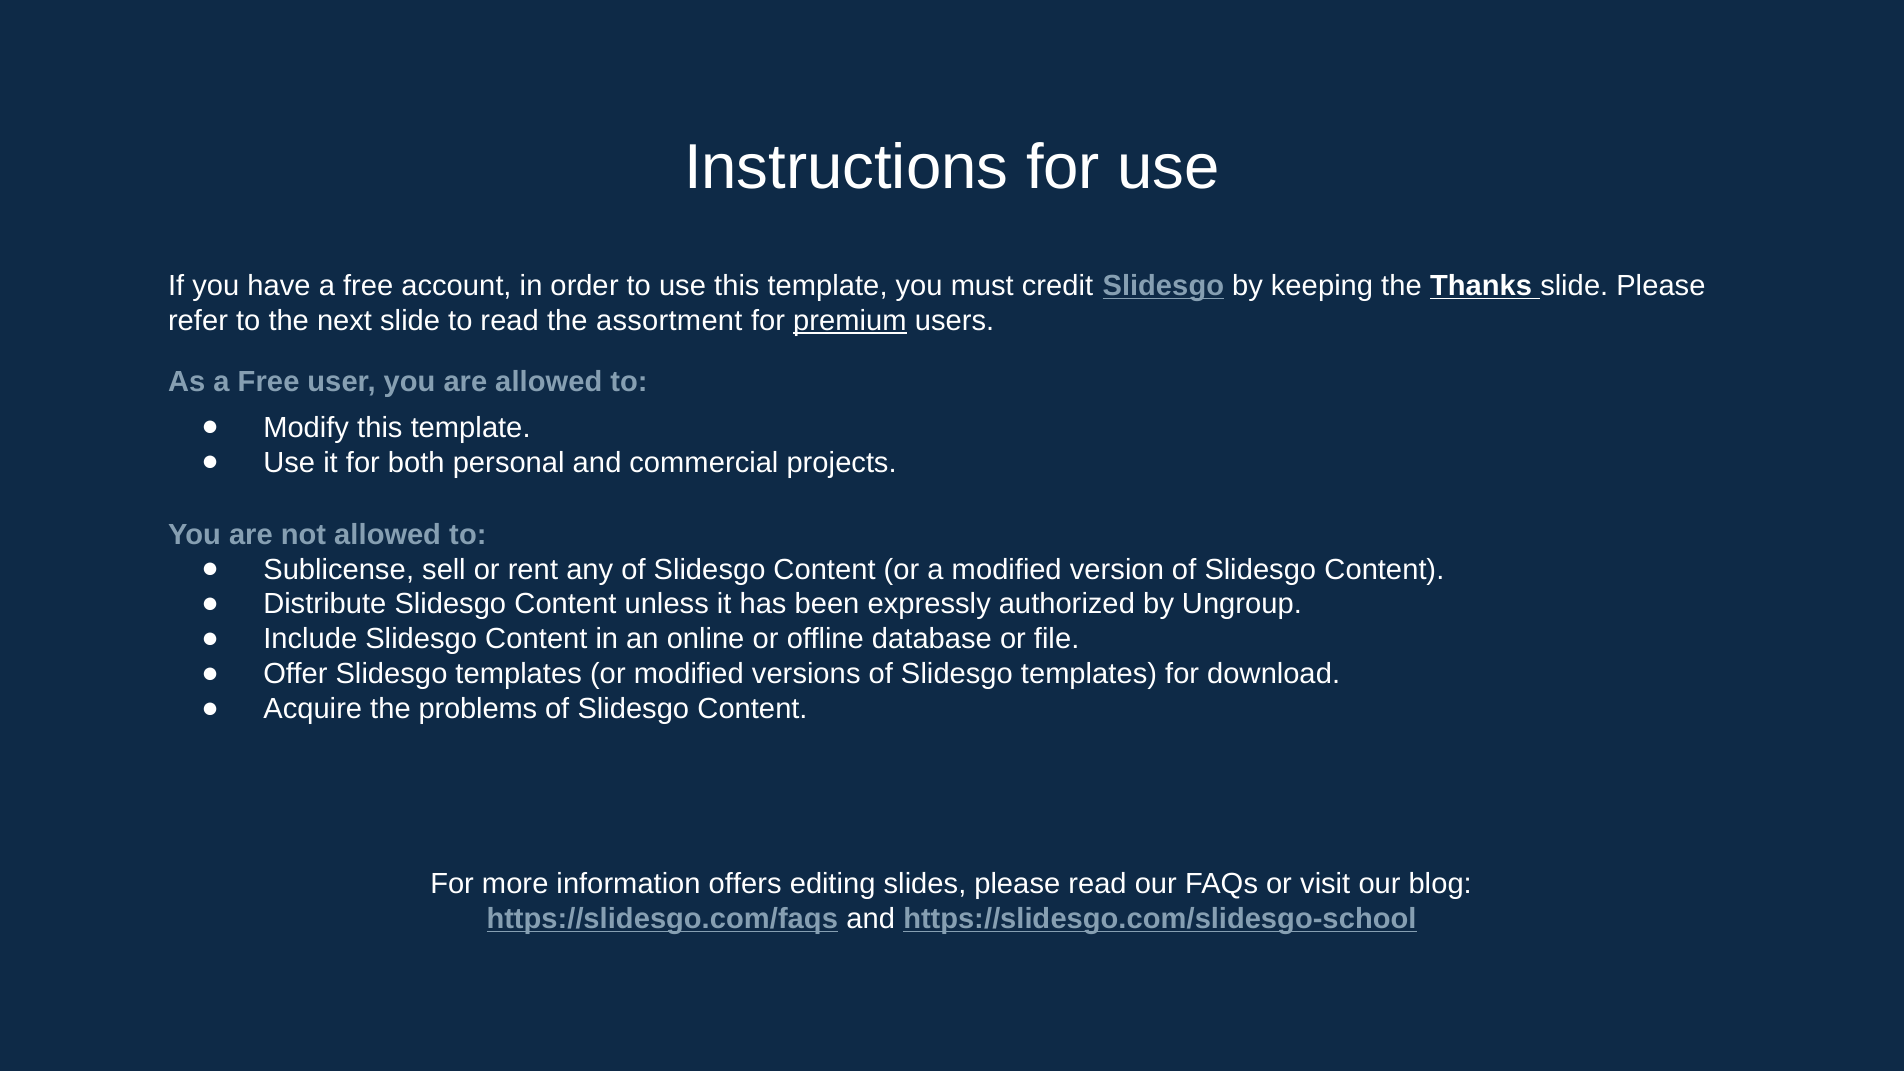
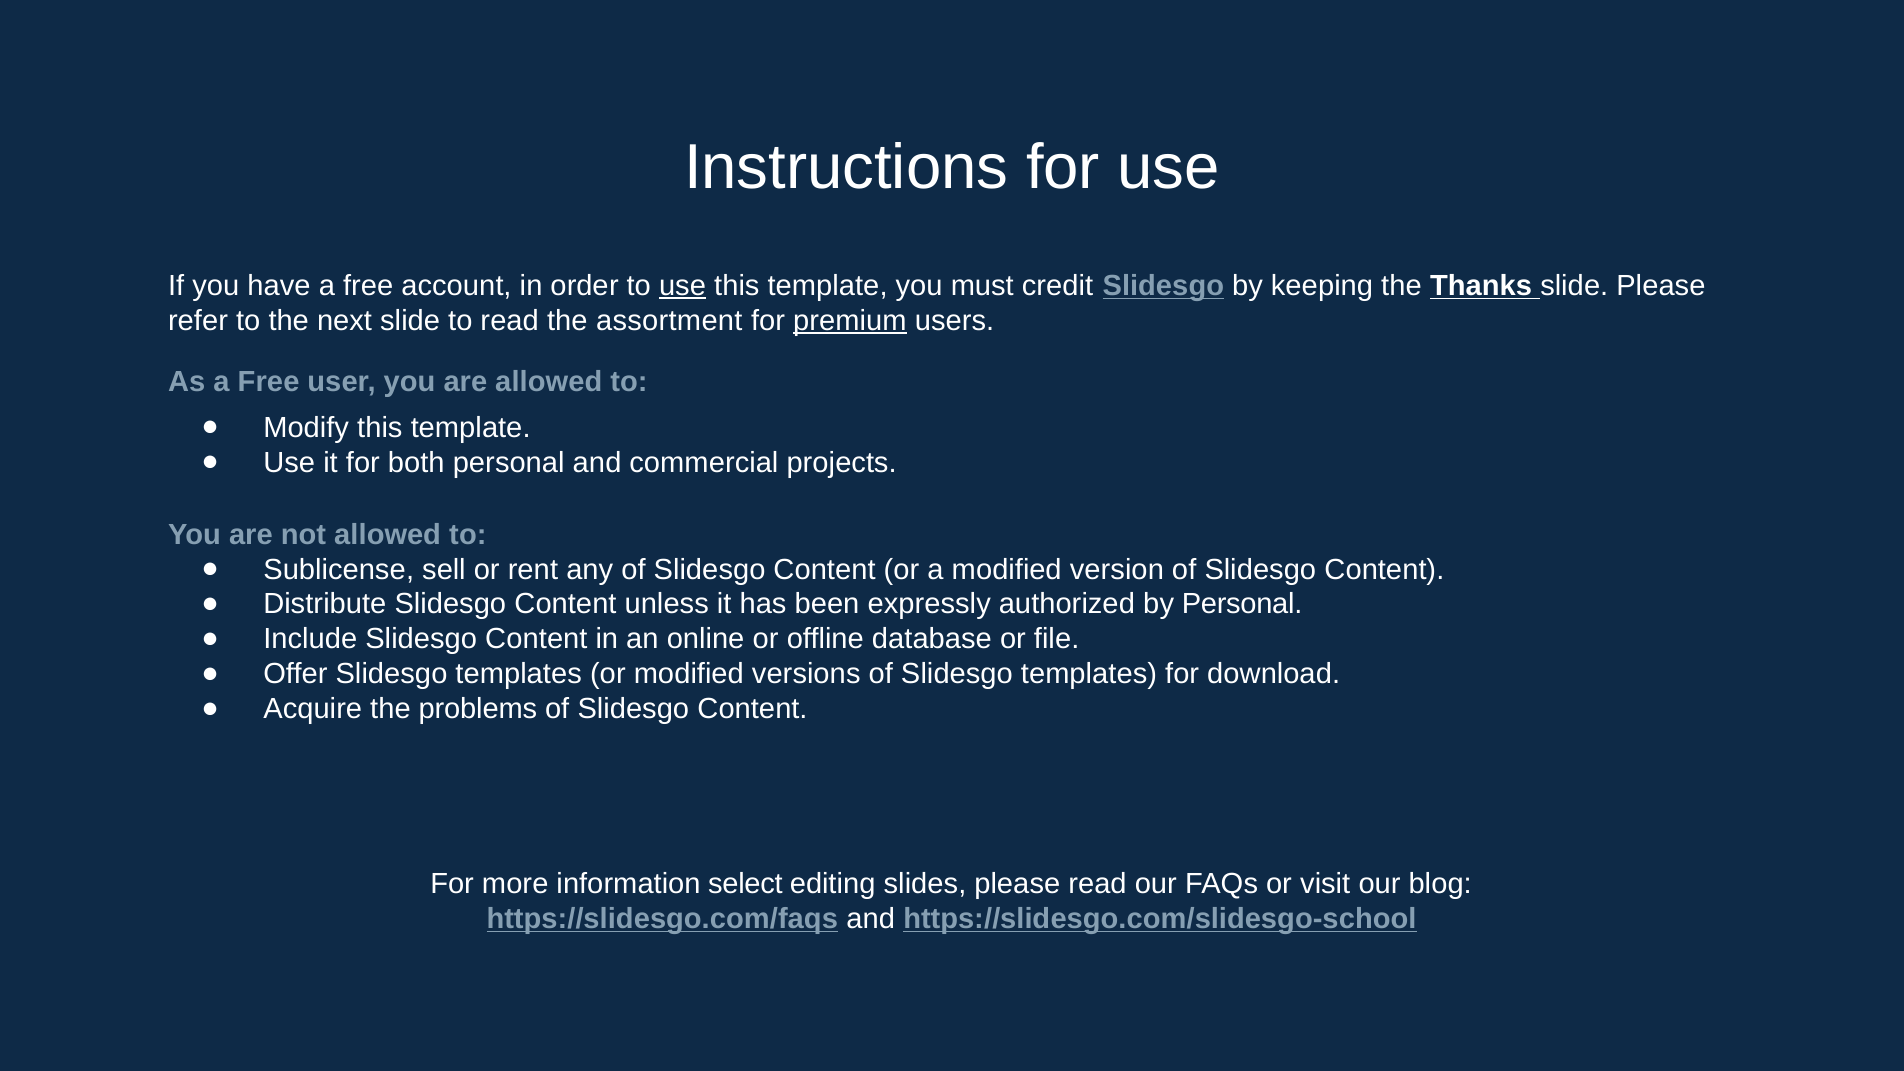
use at (683, 286) underline: none -> present
by Ungroup: Ungroup -> Personal
offers: offers -> select
